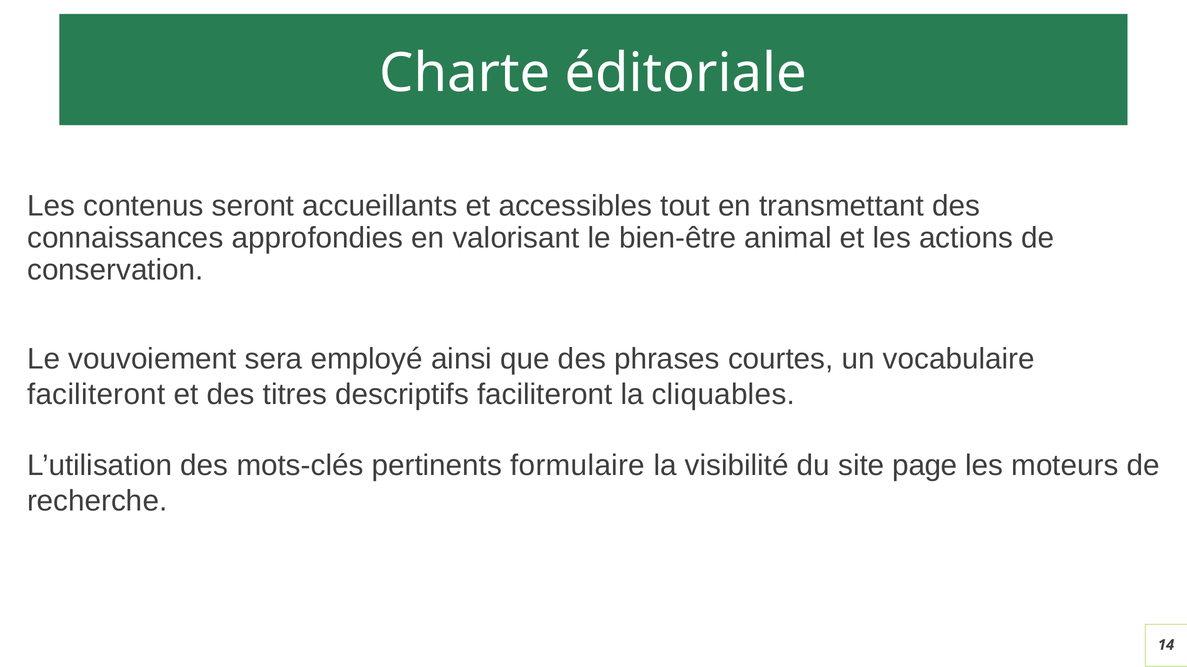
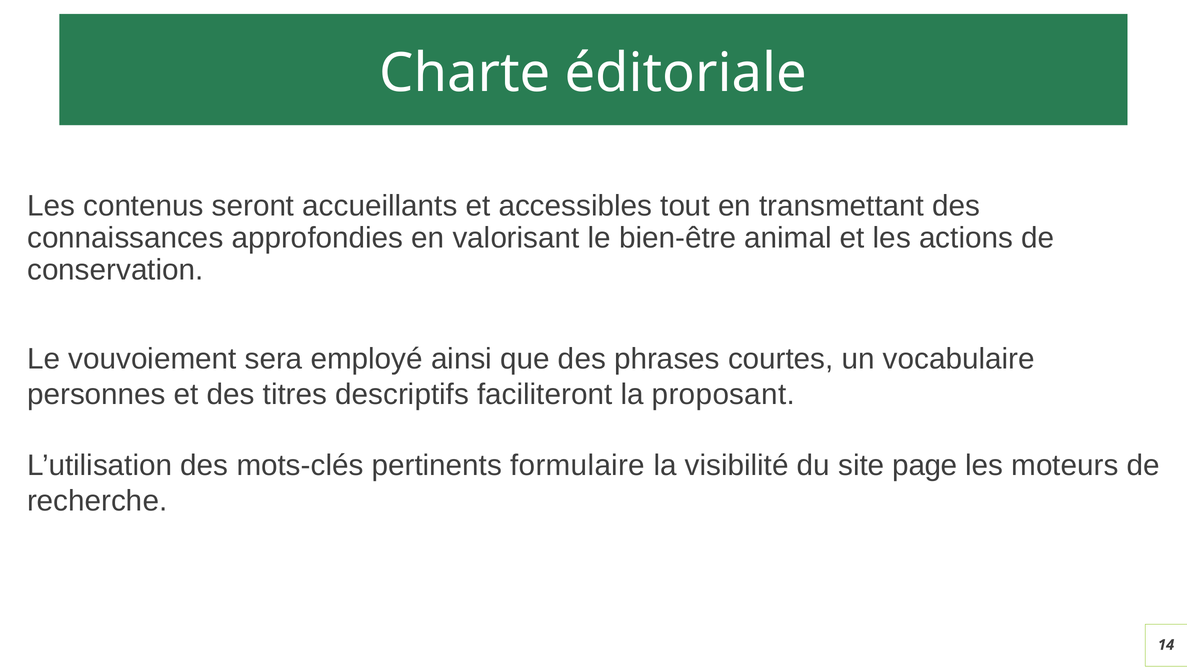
faciliteront at (96, 395): faciliteront -> personnes
cliquables: cliquables -> proposant
